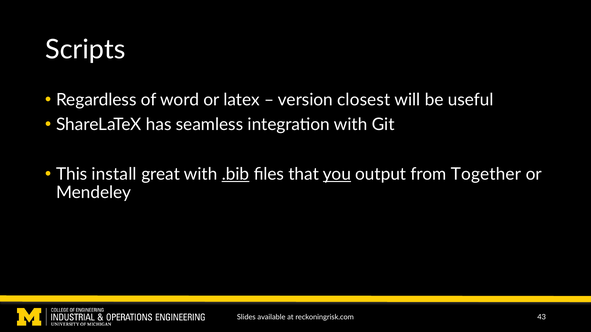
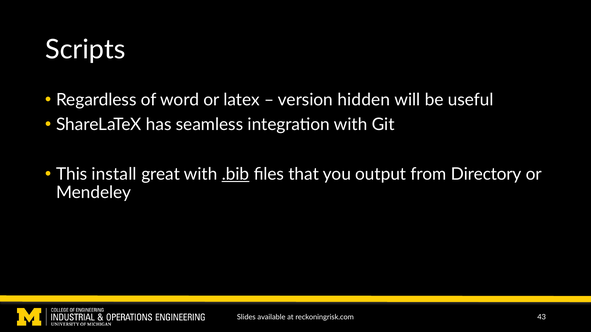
closest: closest -> hidden
you underline: present -> none
Together: Together -> Directory
